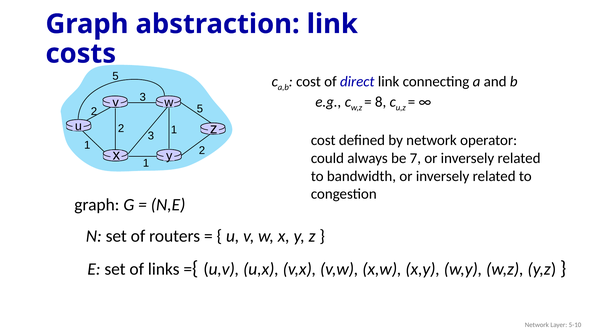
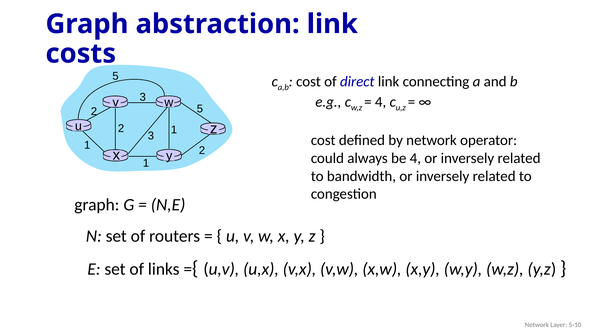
8 at (381, 102): 8 -> 4
be 7: 7 -> 4
